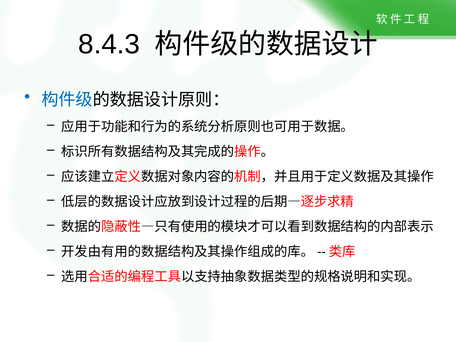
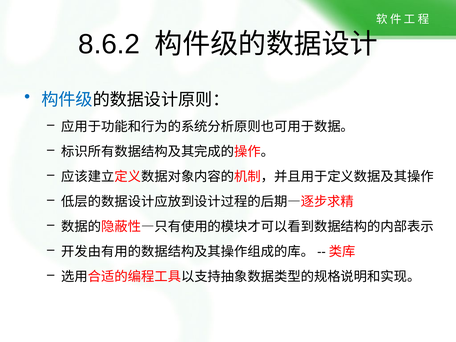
8.4.3: 8.4.3 -> 8.6.2
